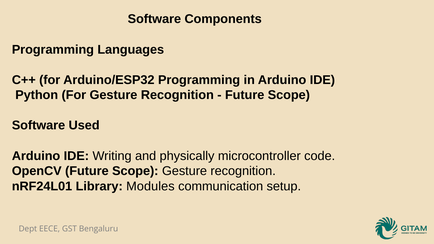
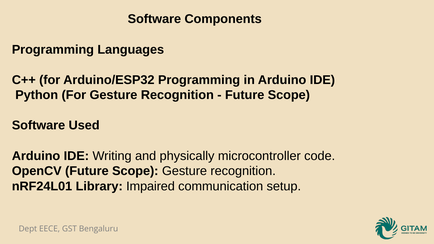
Modules: Modules -> Impaired
